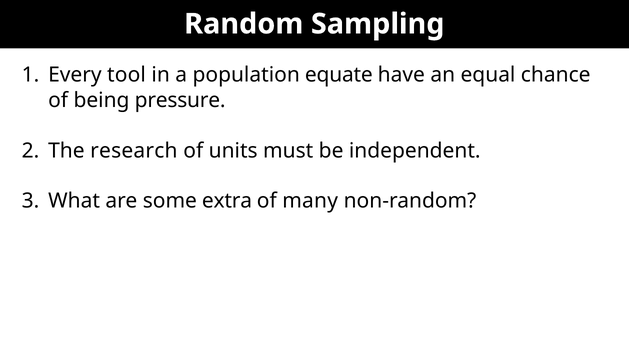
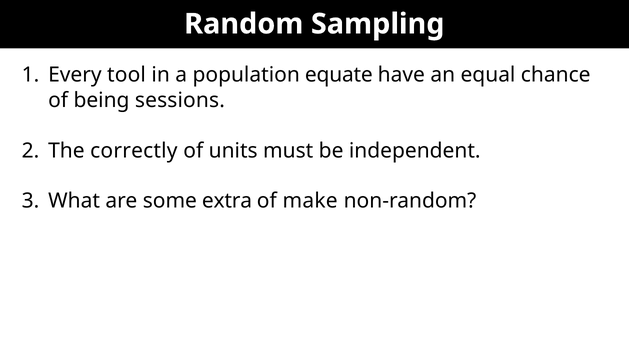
pressure: pressure -> sessions
research: research -> correctly
many: many -> make
